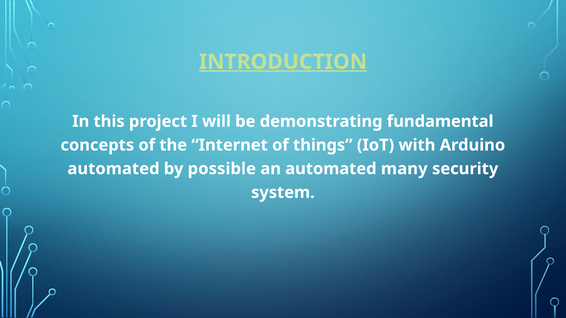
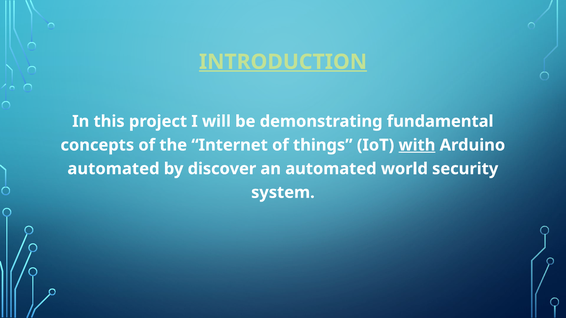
with underline: none -> present
possible: possible -> discover
many: many -> world
